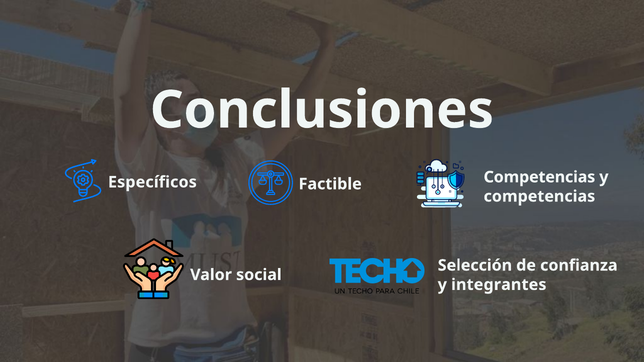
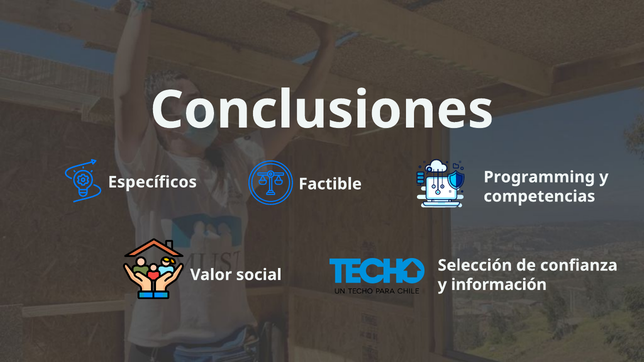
Factible Competencias: Competencias -> Programming
integrantes: integrantes -> información
